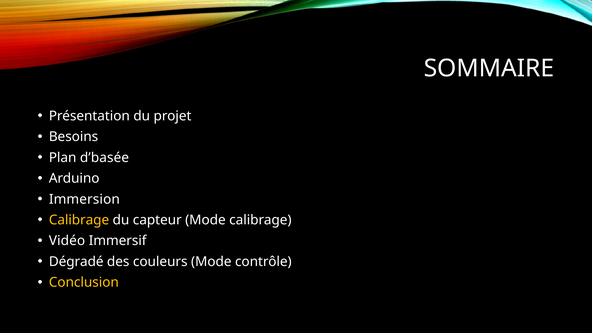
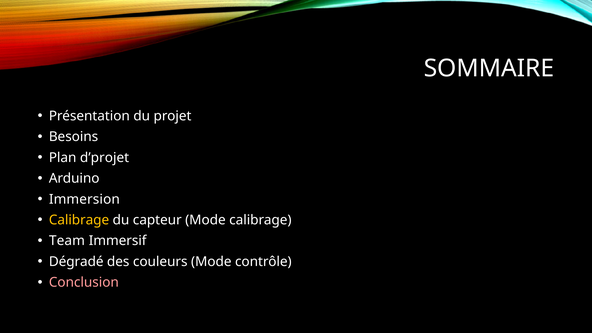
d’basée: d’basée -> d’projet
Vidéo: Vidéo -> Team
Conclusion colour: yellow -> pink
